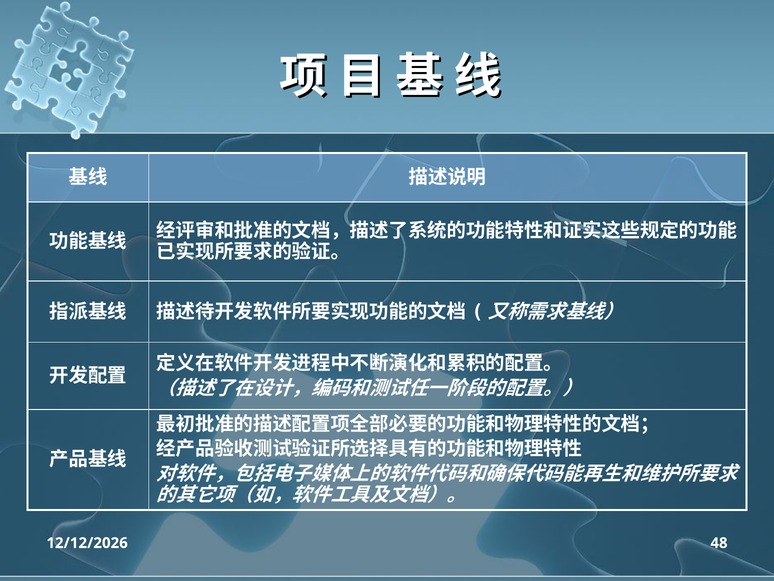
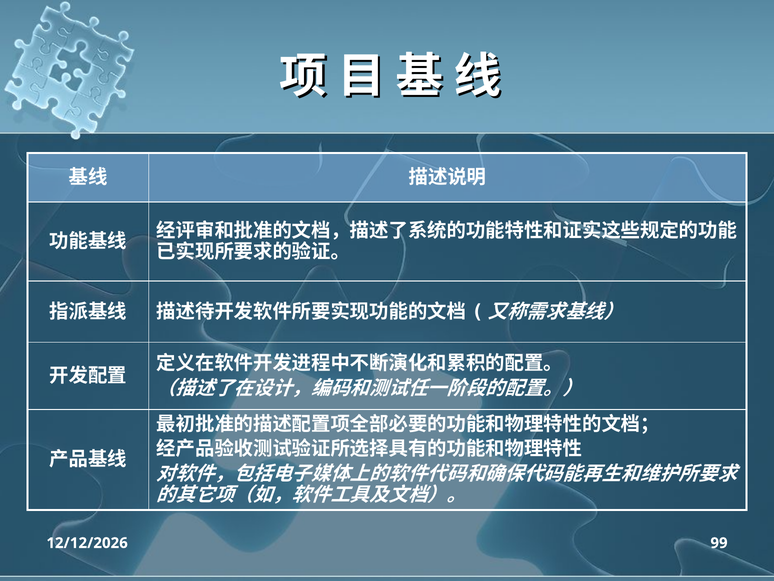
48: 48 -> 99
